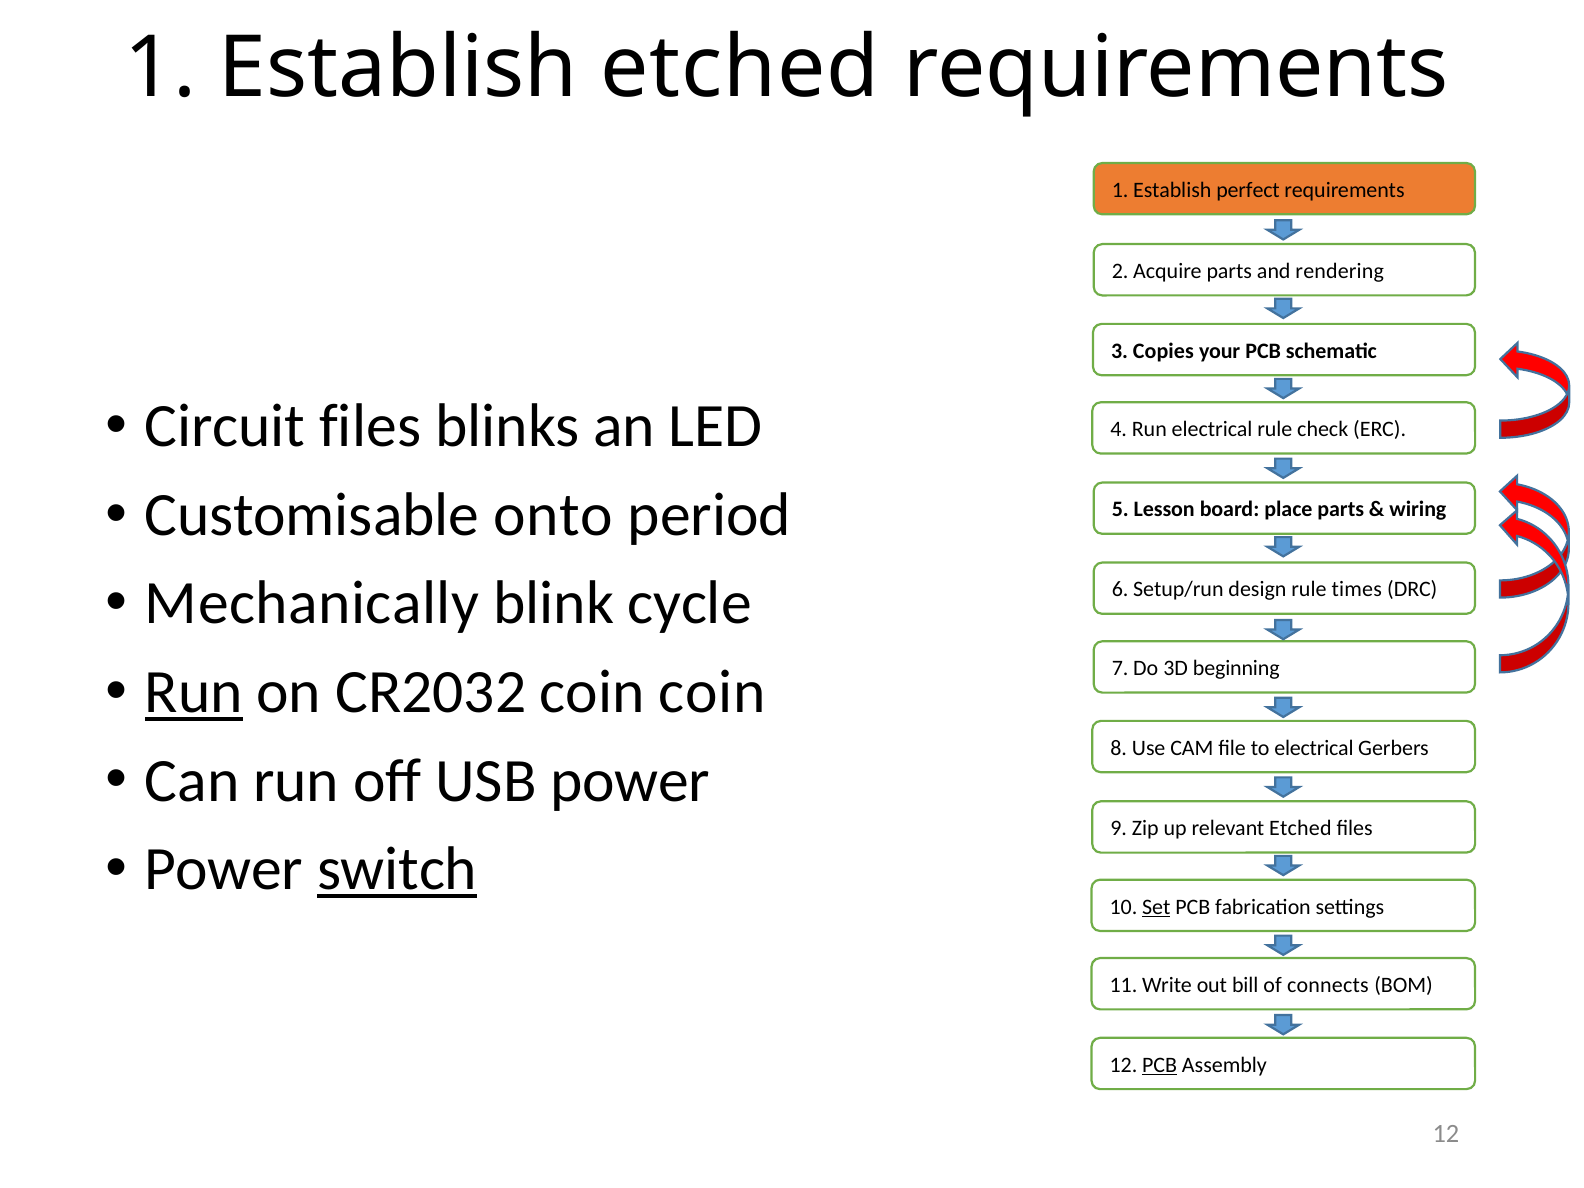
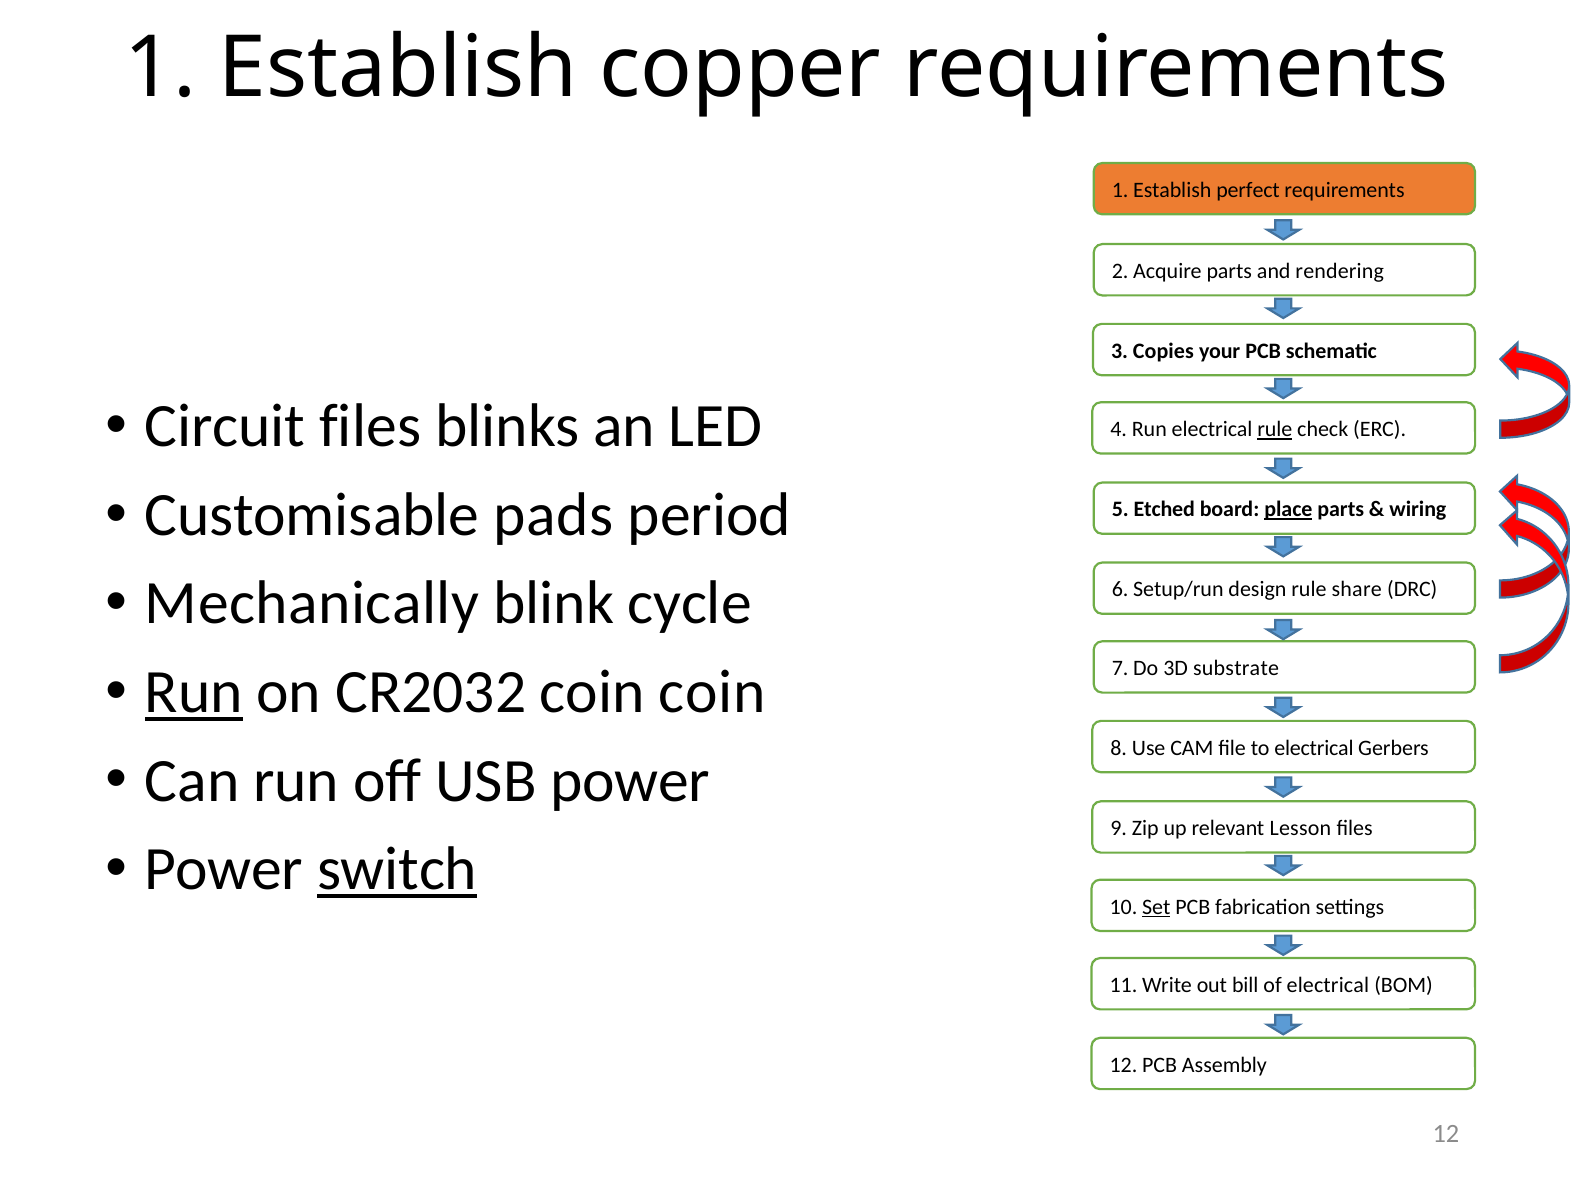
Establish etched: etched -> copper
rule at (1275, 429) underline: none -> present
onto: onto -> pads
Lesson: Lesson -> Etched
place underline: none -> present
times: times -> share
beginning: beginning -> substrate
relevant Etched: Etched -> Lesson
of connects: connects -> electrical
PCB at (1160, 1065) underline: present -> none
